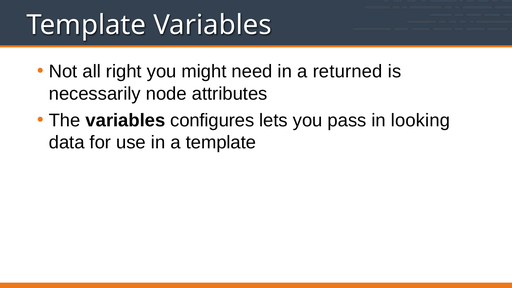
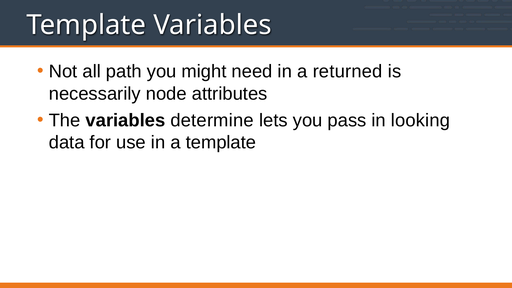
right: right -> path
configures: configures -> determine
